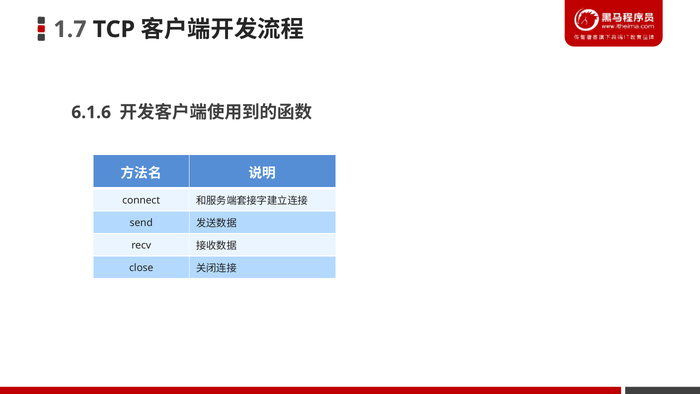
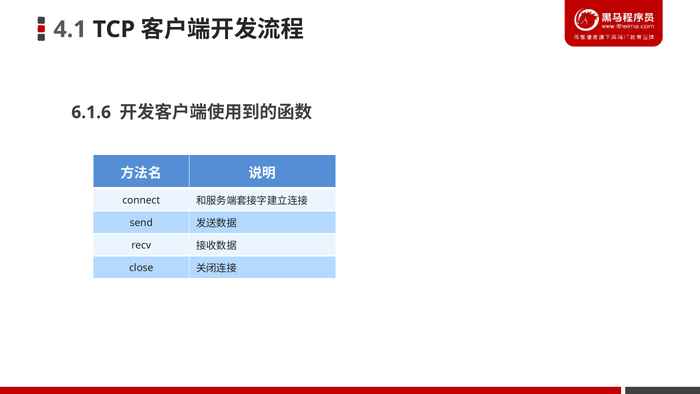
1.7: 1.7 -> 4.1
